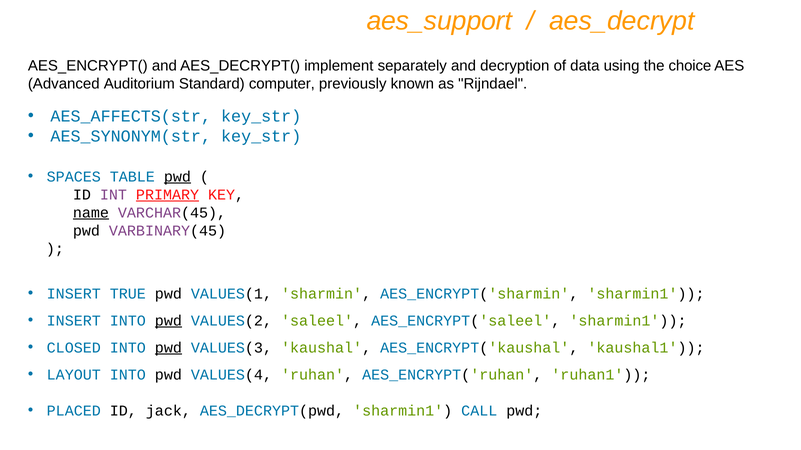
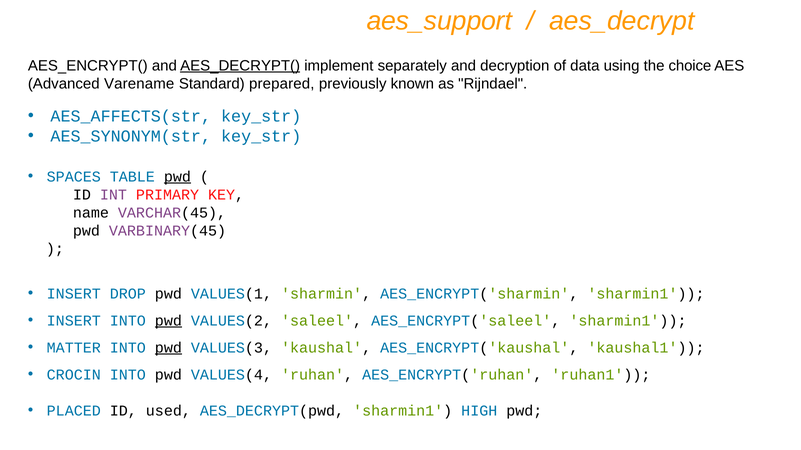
AES_DECRYPT( underline: none -> present
Auditorium: Auditorium -> Varename
computer: computer -> prepared
PRIMARY underline: present -> none
name underline: present -> none
TRUE: TRUE -> DROP
CLOSED: CLOSED -> MATTER
LAYOUT: LAYOUT -> CROCIN
jack: jack -> used
CALL: CALL -> HIGH
